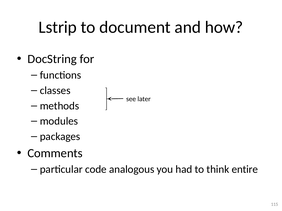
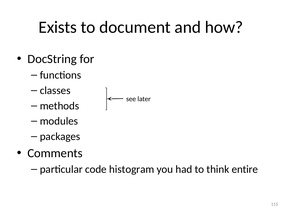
Lstrip: Lstrip -> Exists
analogous: analogous -> histogram
